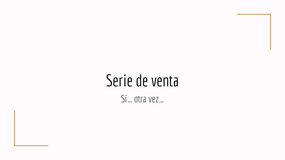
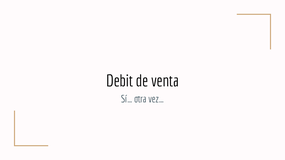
Serie: Serie -> Debit
